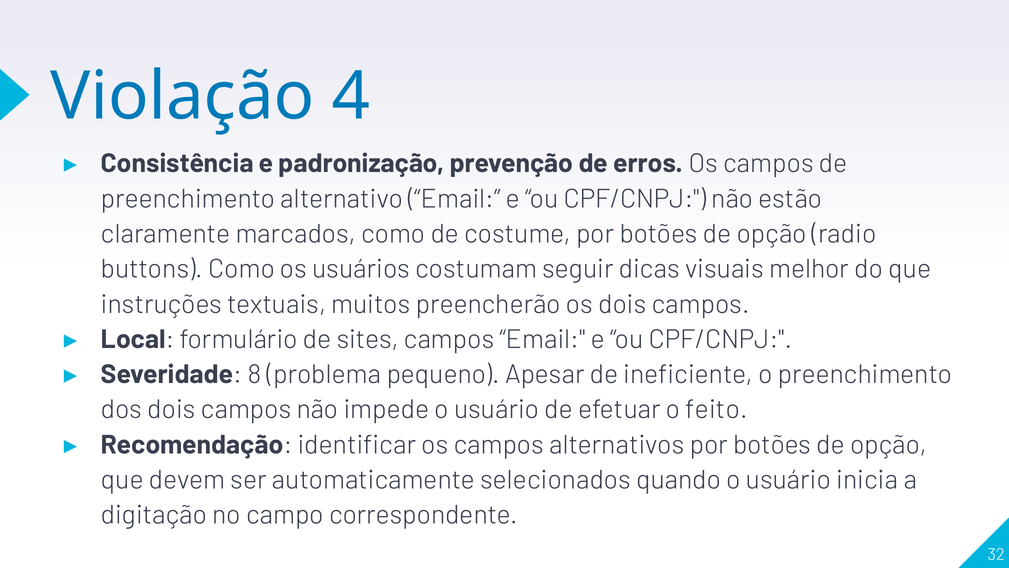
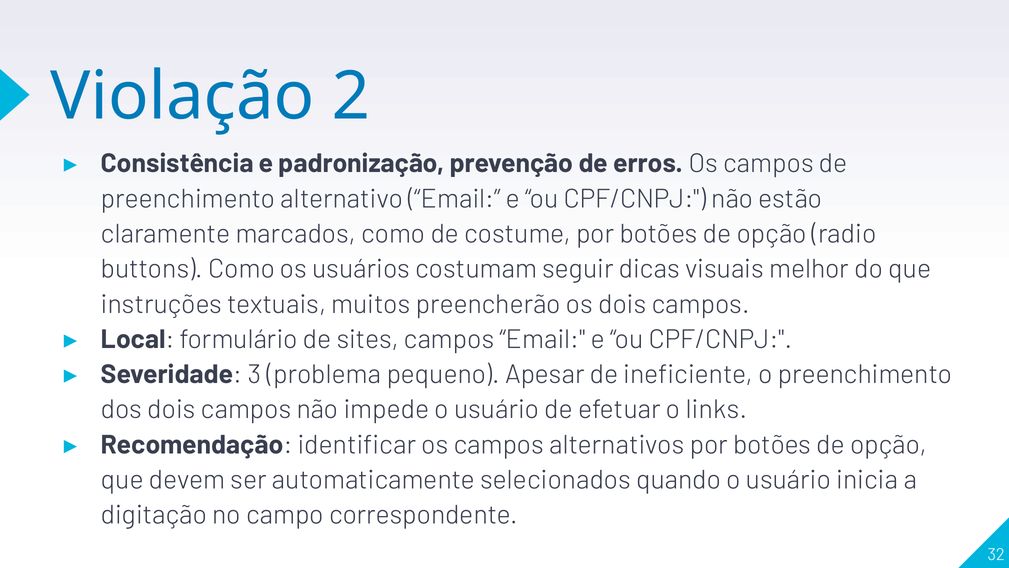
4: 4 -> 2
8: 8 -> 3
feito: feito -> links
